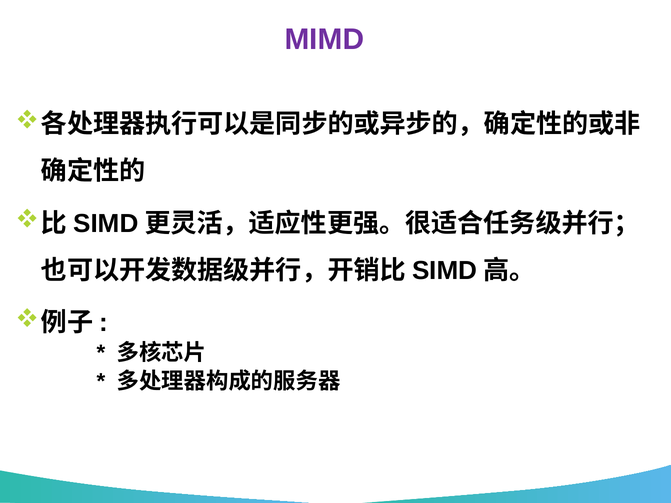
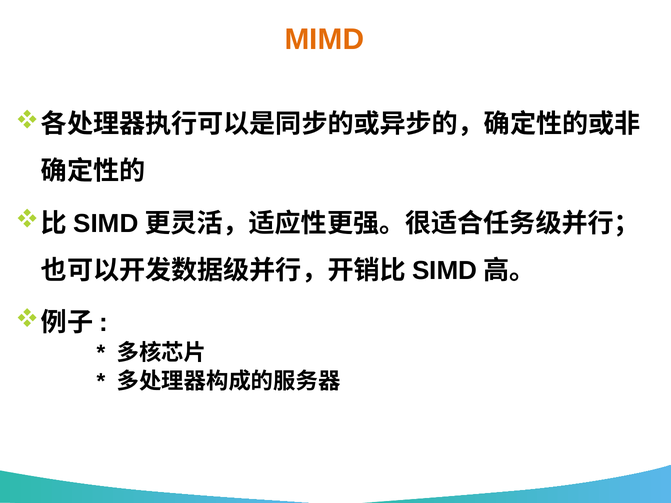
MIMD colour: purple -> orange
